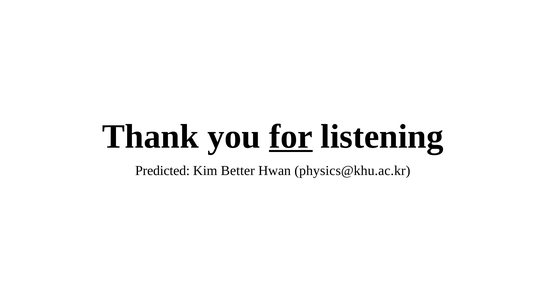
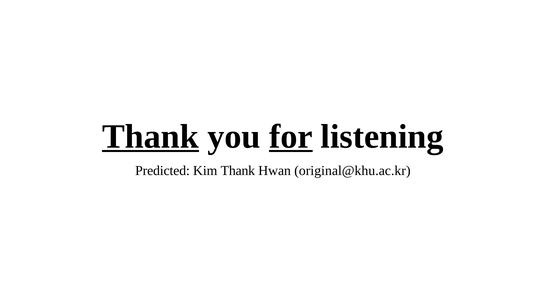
Thank at (151, 136) underline: none -> present
Kim Better: Better -> Thank
physics@khu.ac.kr: physics@khu.ac.kr -> original@khu.ac.kr
